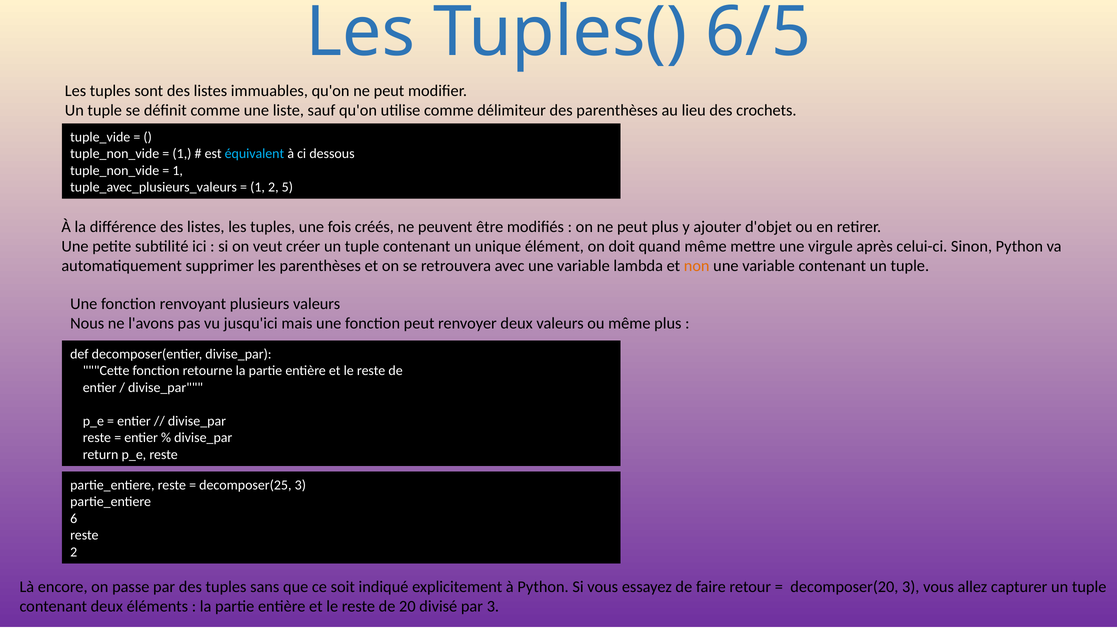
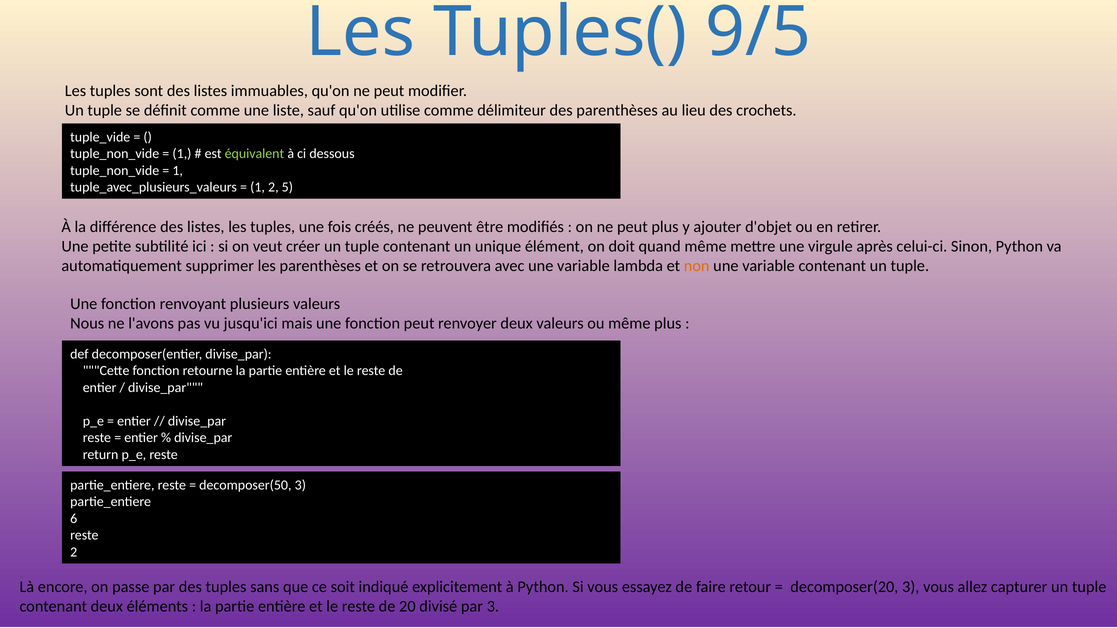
6/5: 6/5 -> 9/5
équivalent colour: light blue -> light green
decomposer(25: decomposer(25 -> decomposer(50
